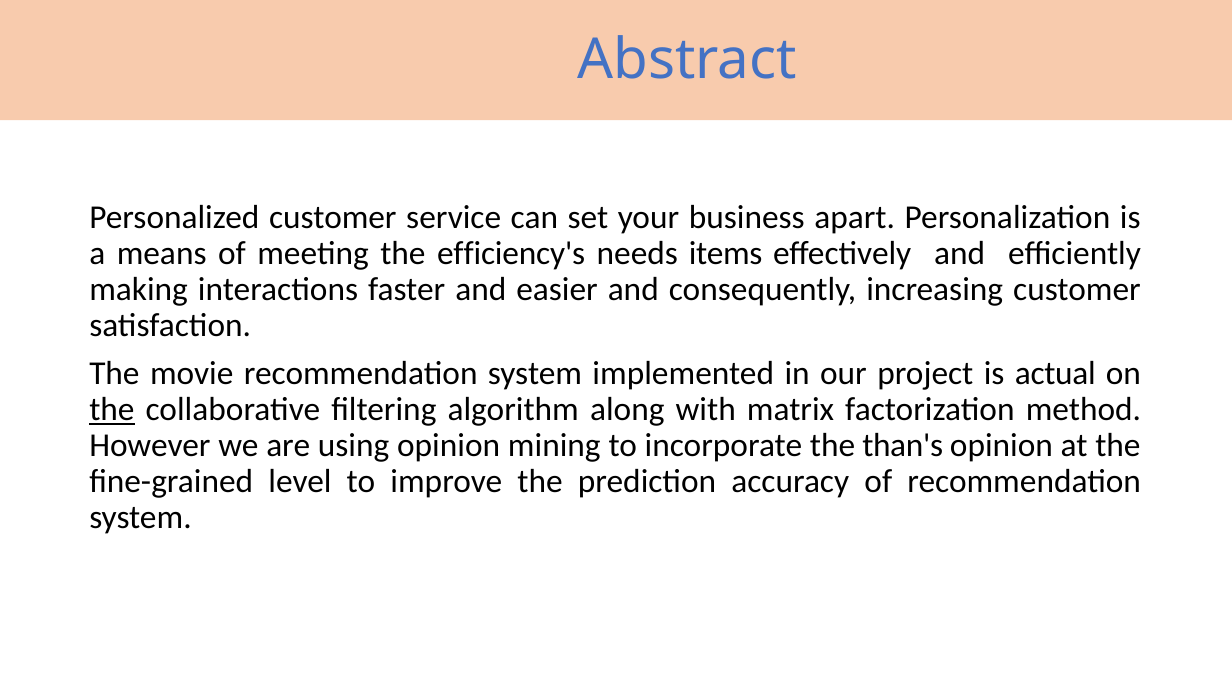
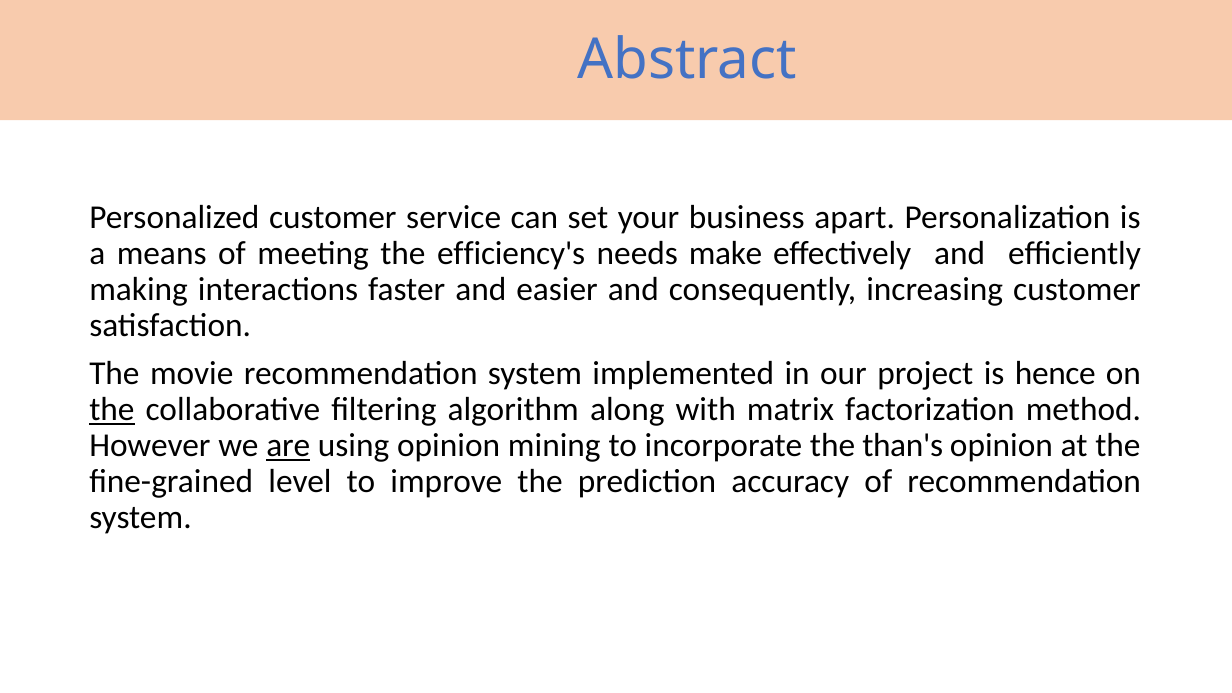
items: items -> make
actual: actual -> hence
are underline: none -> present
